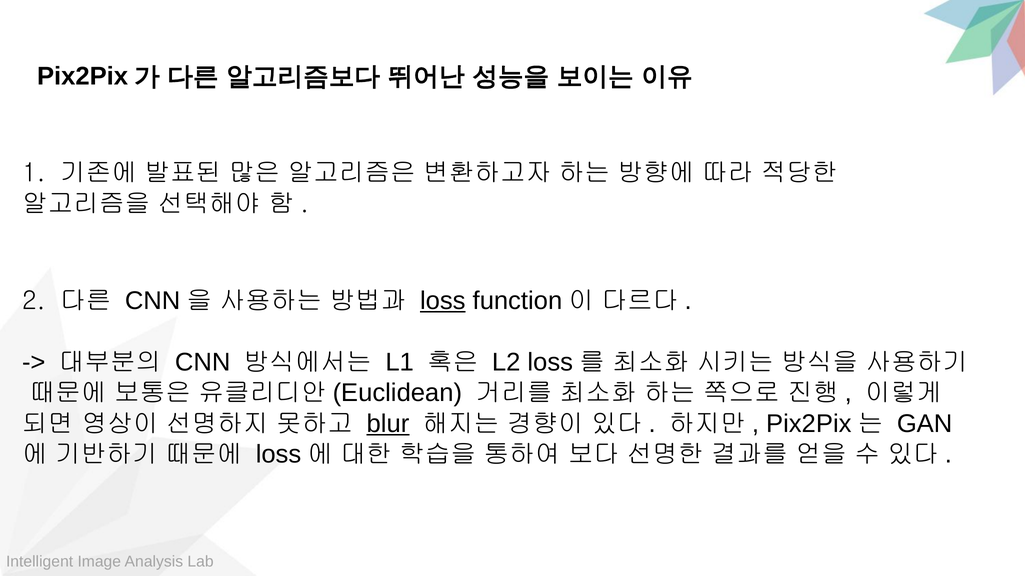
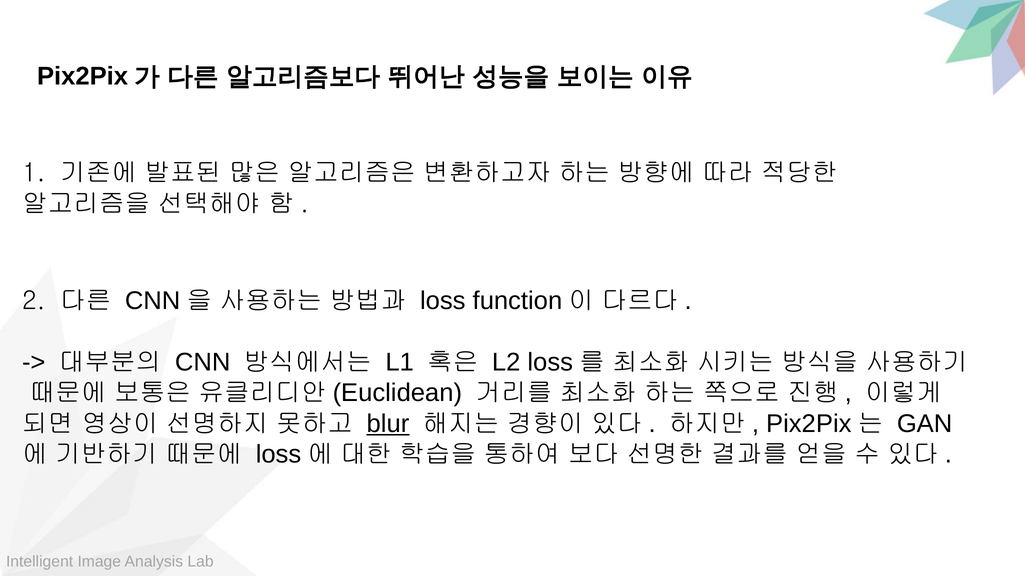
loss underline: present -> none
